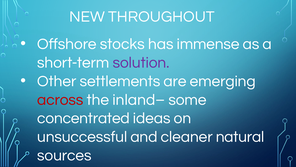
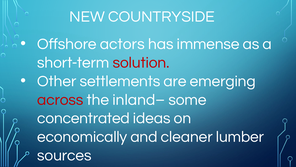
THROUGHOUT: THROUGHOUT -> COUNTRYSIDE
stocks: stocks -> actors
solution colour: purple -> red
unsuccessful: unsuccessful -> economically
natural: natural -> lumber
